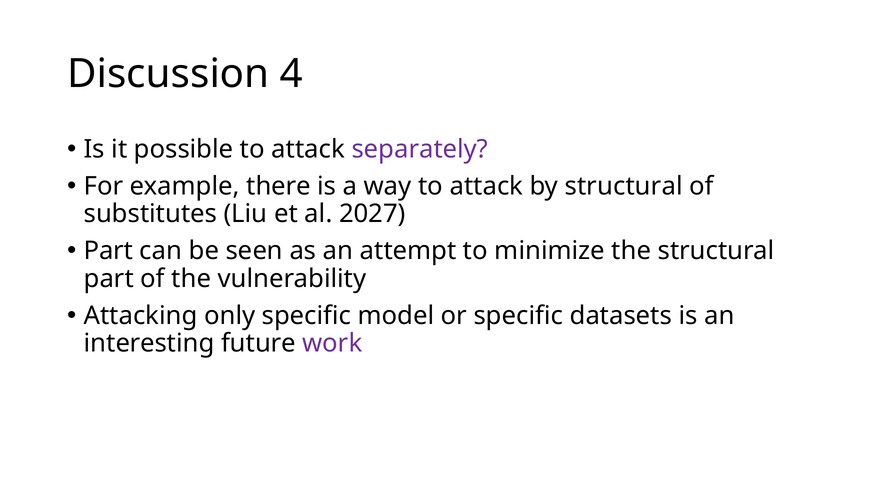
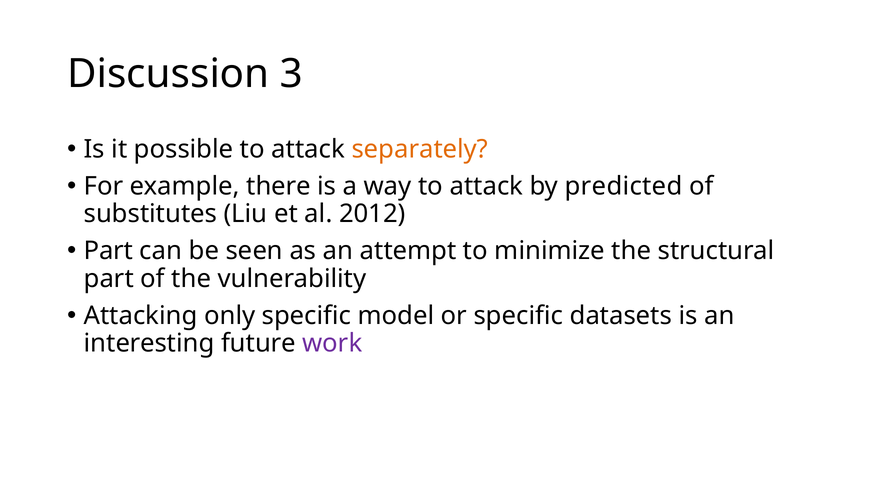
4: 4 -> 3
separately colour: purple -> orange
by structural: structural -> predicted
2027: 2027 -> 2012
